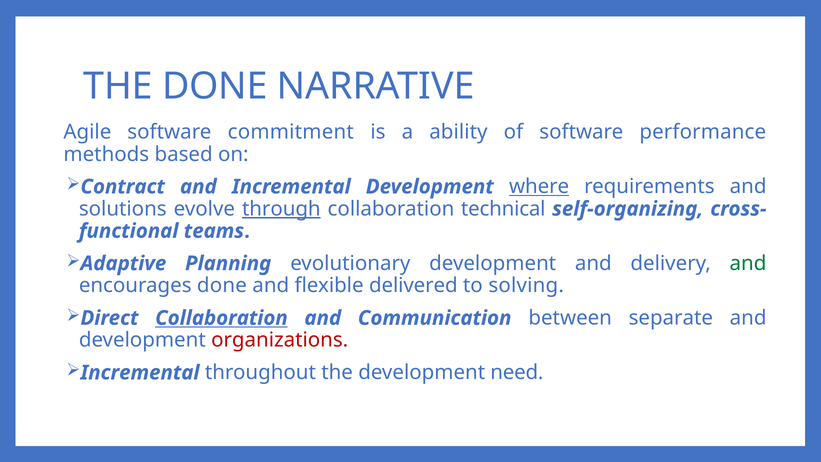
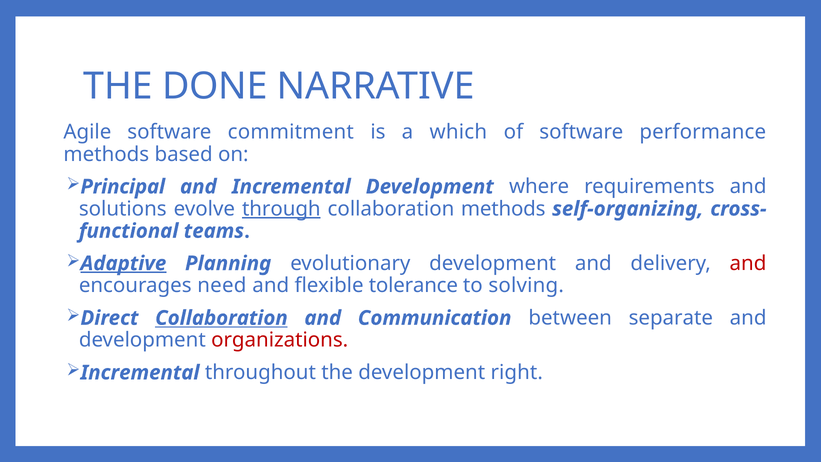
ability: ability -> which
Contract: Contract -> Principal
where underline: present -> none
collaboration technical: technical -> methods
Adaptive underline: none -> present
and at (748, 263) colour: green -> red
encourages done: done -> need
delivered: delivered -> tolerance
need: need -> right
